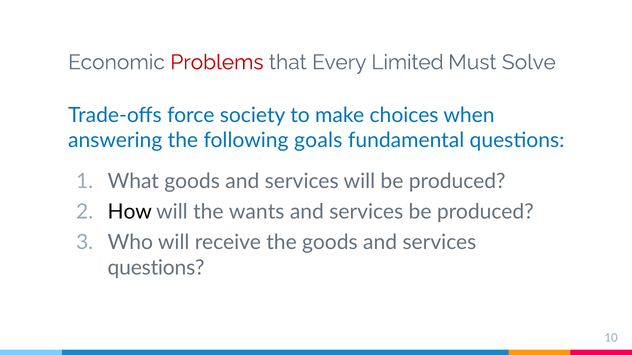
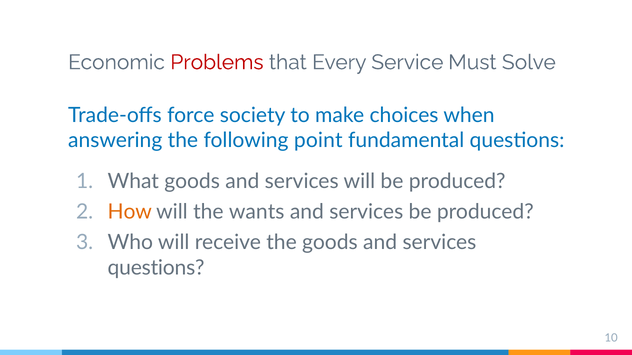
Limited: Limited -> Service
goals: goals -> point
How colour: black -> orange
